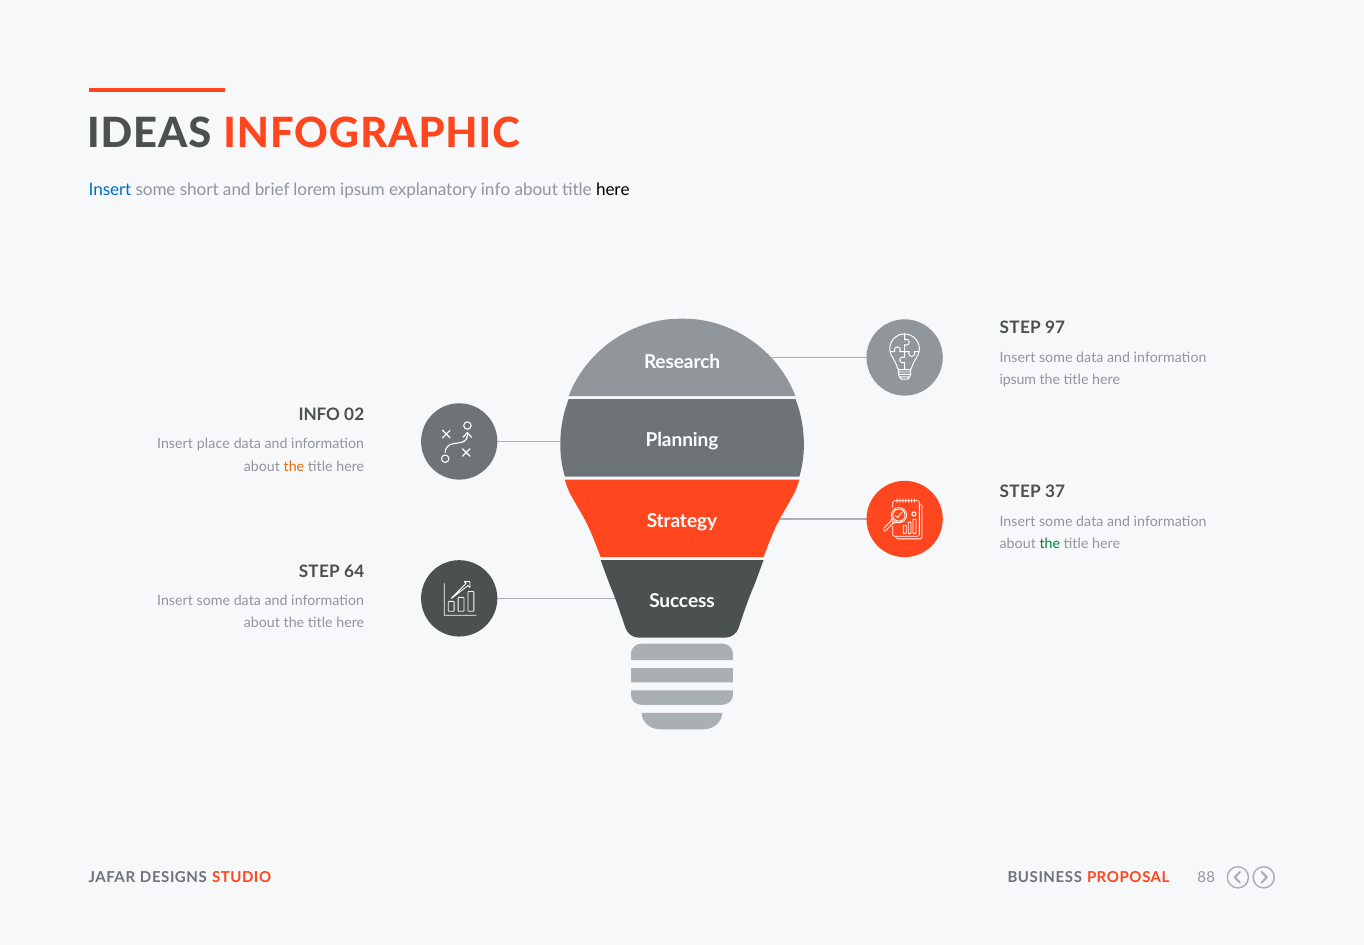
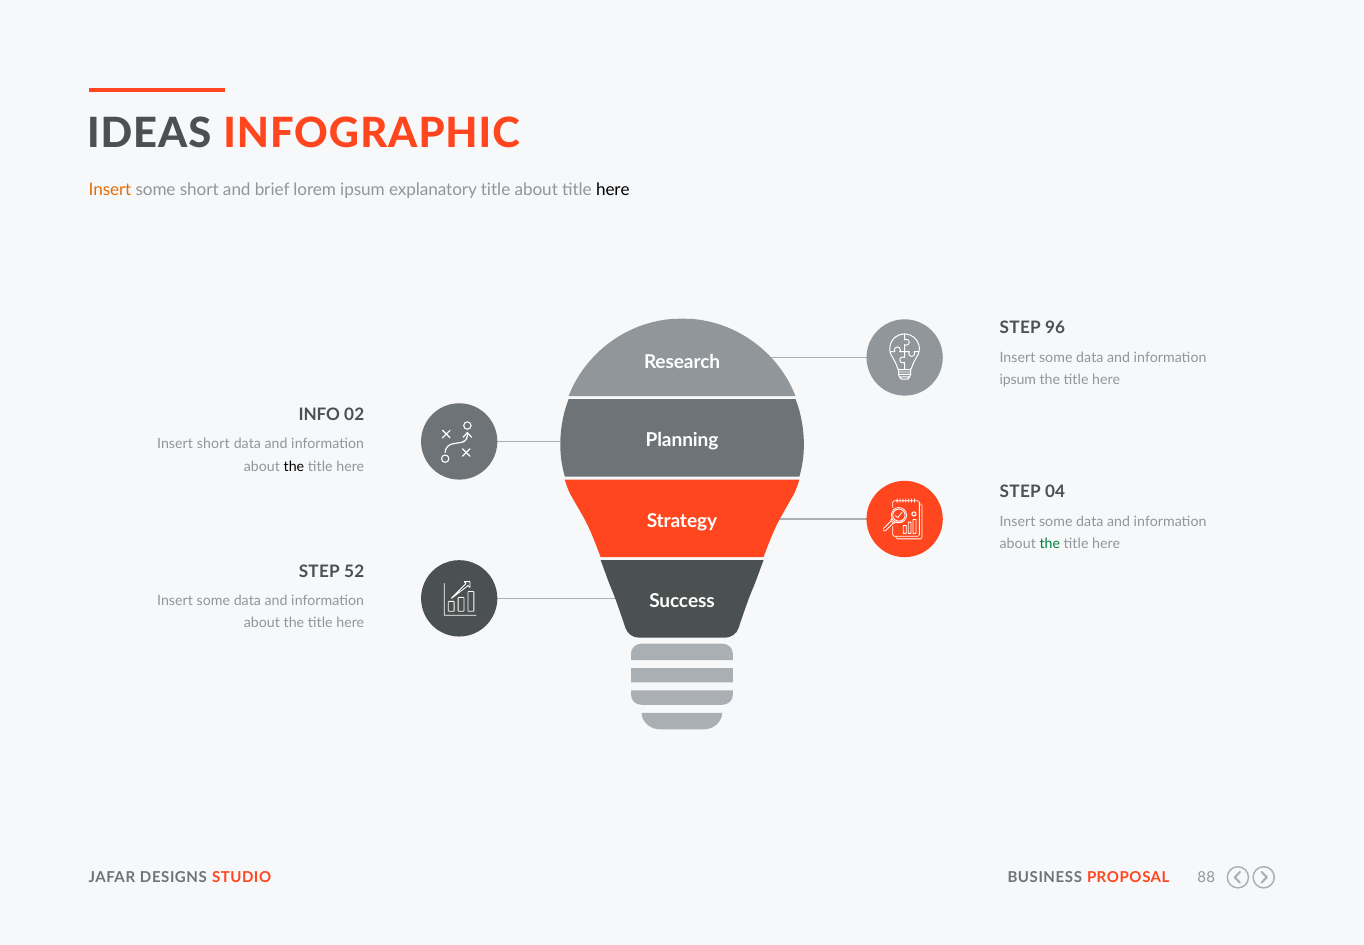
Insert at (110, 190) colour: blue -> orange
explanatory info: info -> title
97: 97 -> 96
Insert place: place -> short
the at (294, 466) colour: orange -> black
37: 37 -> 04
64: 64 -> 52
